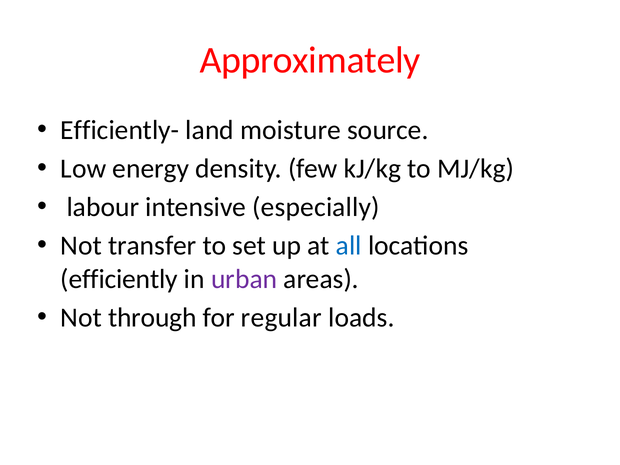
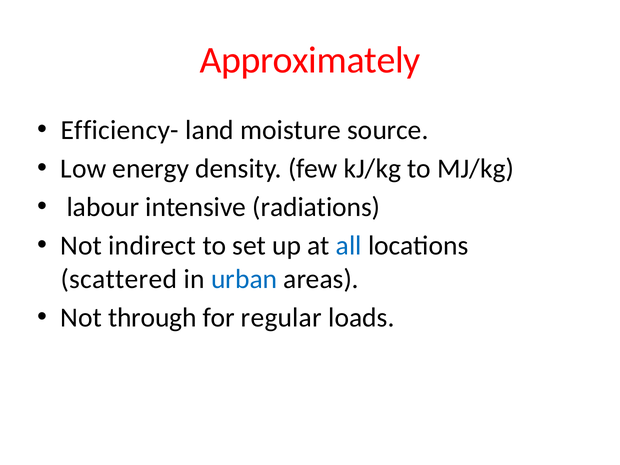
Efficiently-: Efficiently- -> Efficiency-
especially: especially -> radiations
transfer: transfer -> indirect
efficiently: efficiently -> scattered
urban colour: purple -> blue
